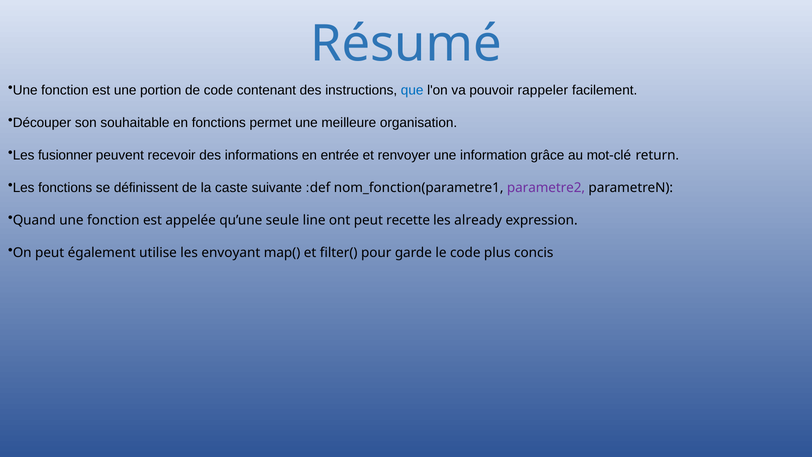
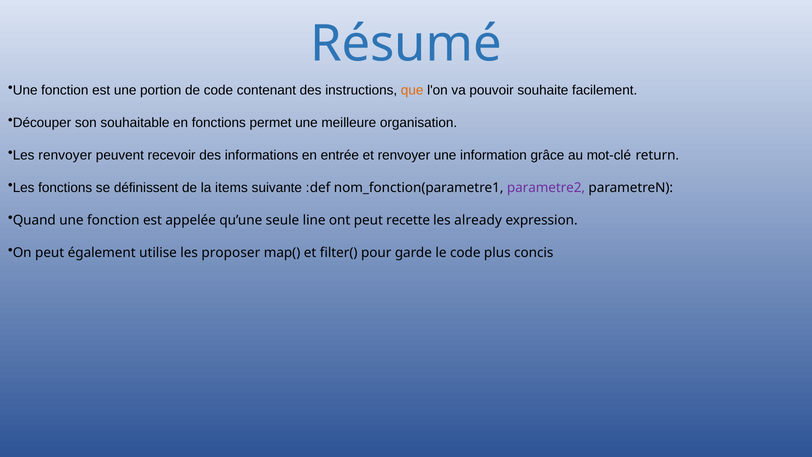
que colour: blue -> orange
rappeler: rappeler -> souhaite
Les fusionner: fusionner -> renvoyer
caste: caste -> items
envoyant: envoyant -> proposer
